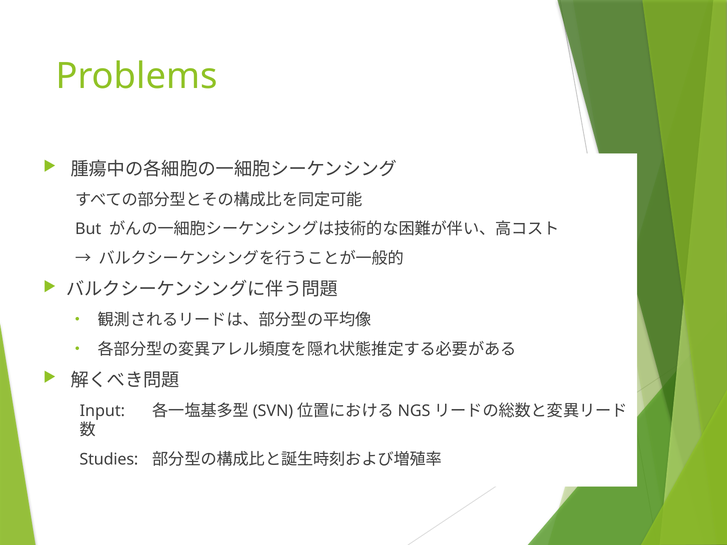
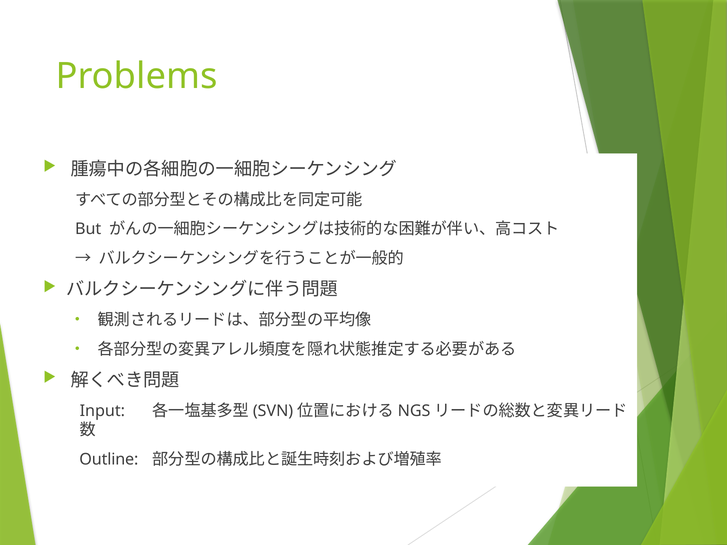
Studies: Studies -> Outline
